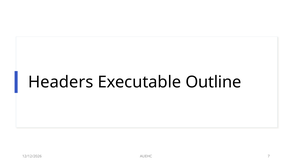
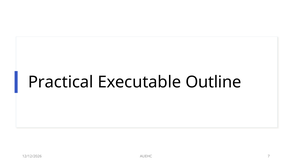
Headers: Headers -> Practical
